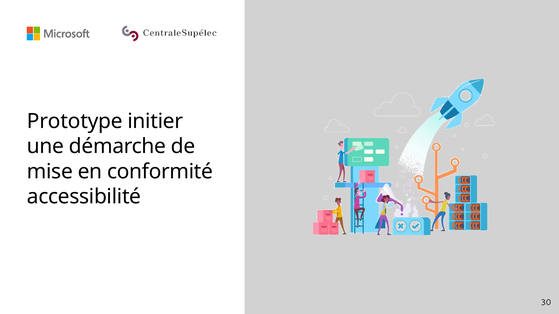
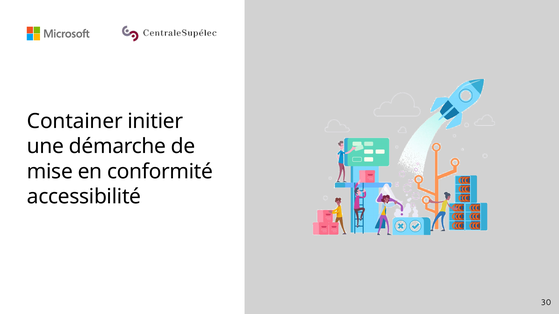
Prototype: Prototype -> Container
